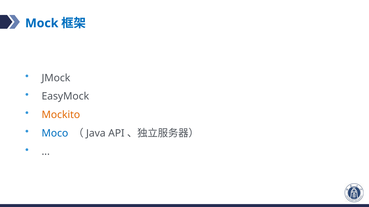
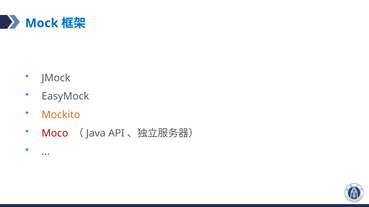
Moco colour: blue -> red
